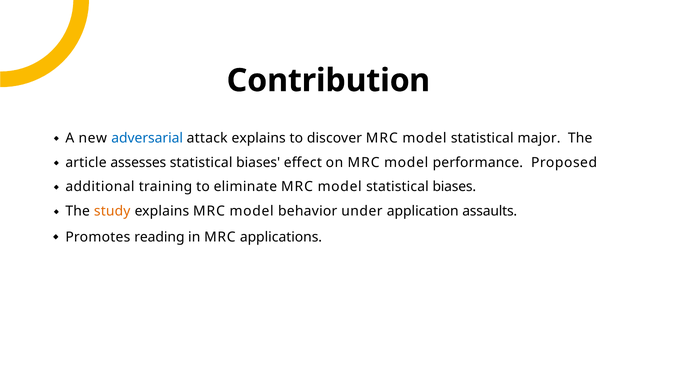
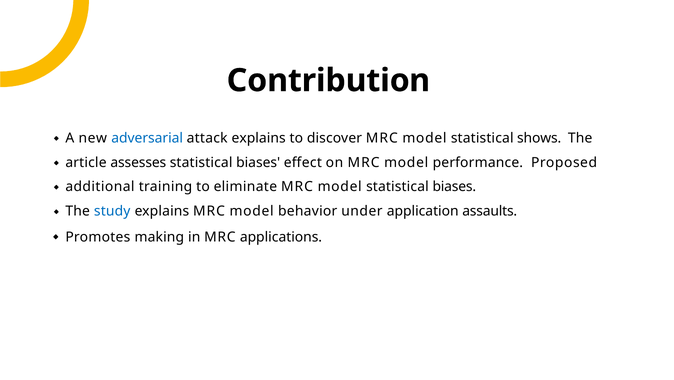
major: major -> shows
study colour: orange -> blue
reading: reading -> making
